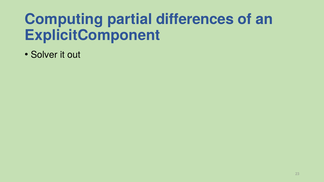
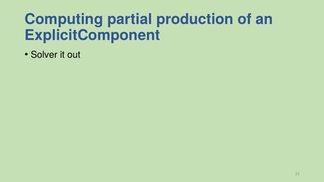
differences: differences -> production
